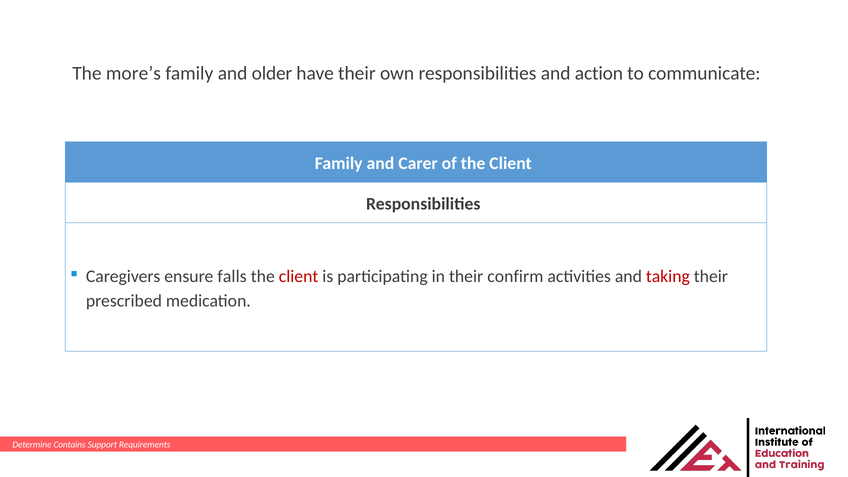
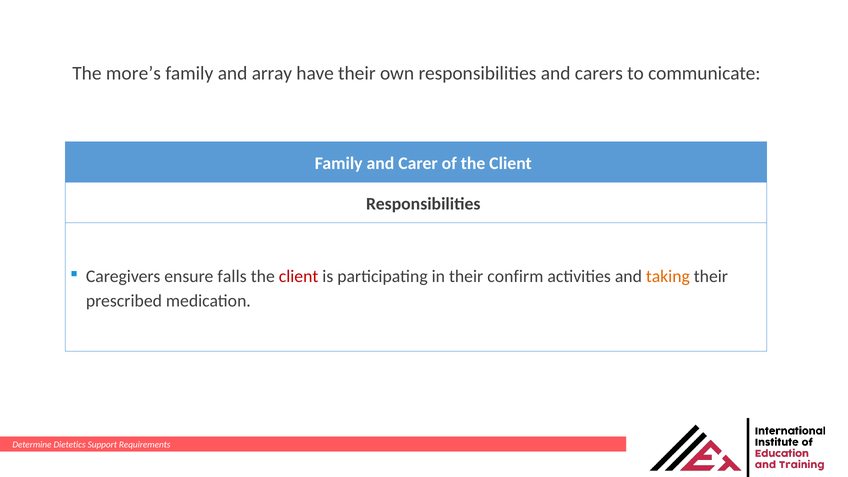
older: older -> array
action: action -> carers
taking colour: red -> orange
Contains: Contains -> Dietetics
